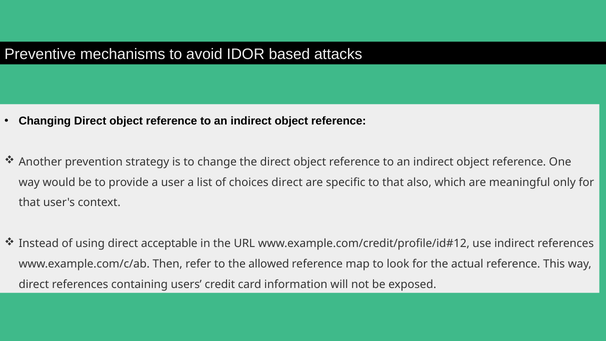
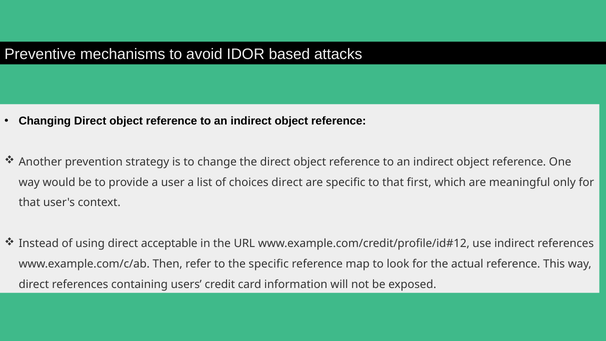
also: also -> first
the allowed: allowed -> specific
